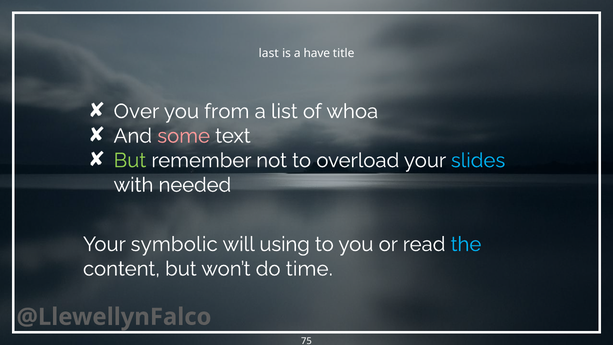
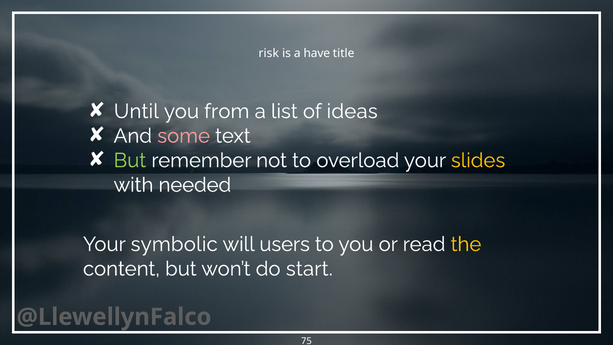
last: last -> risk
Over: Over -> Until
whoa: whoa -> ideas
slides colour: light blue -> yellow
using: using -> users
the colour: light blue -> yellow
time: time -> start
